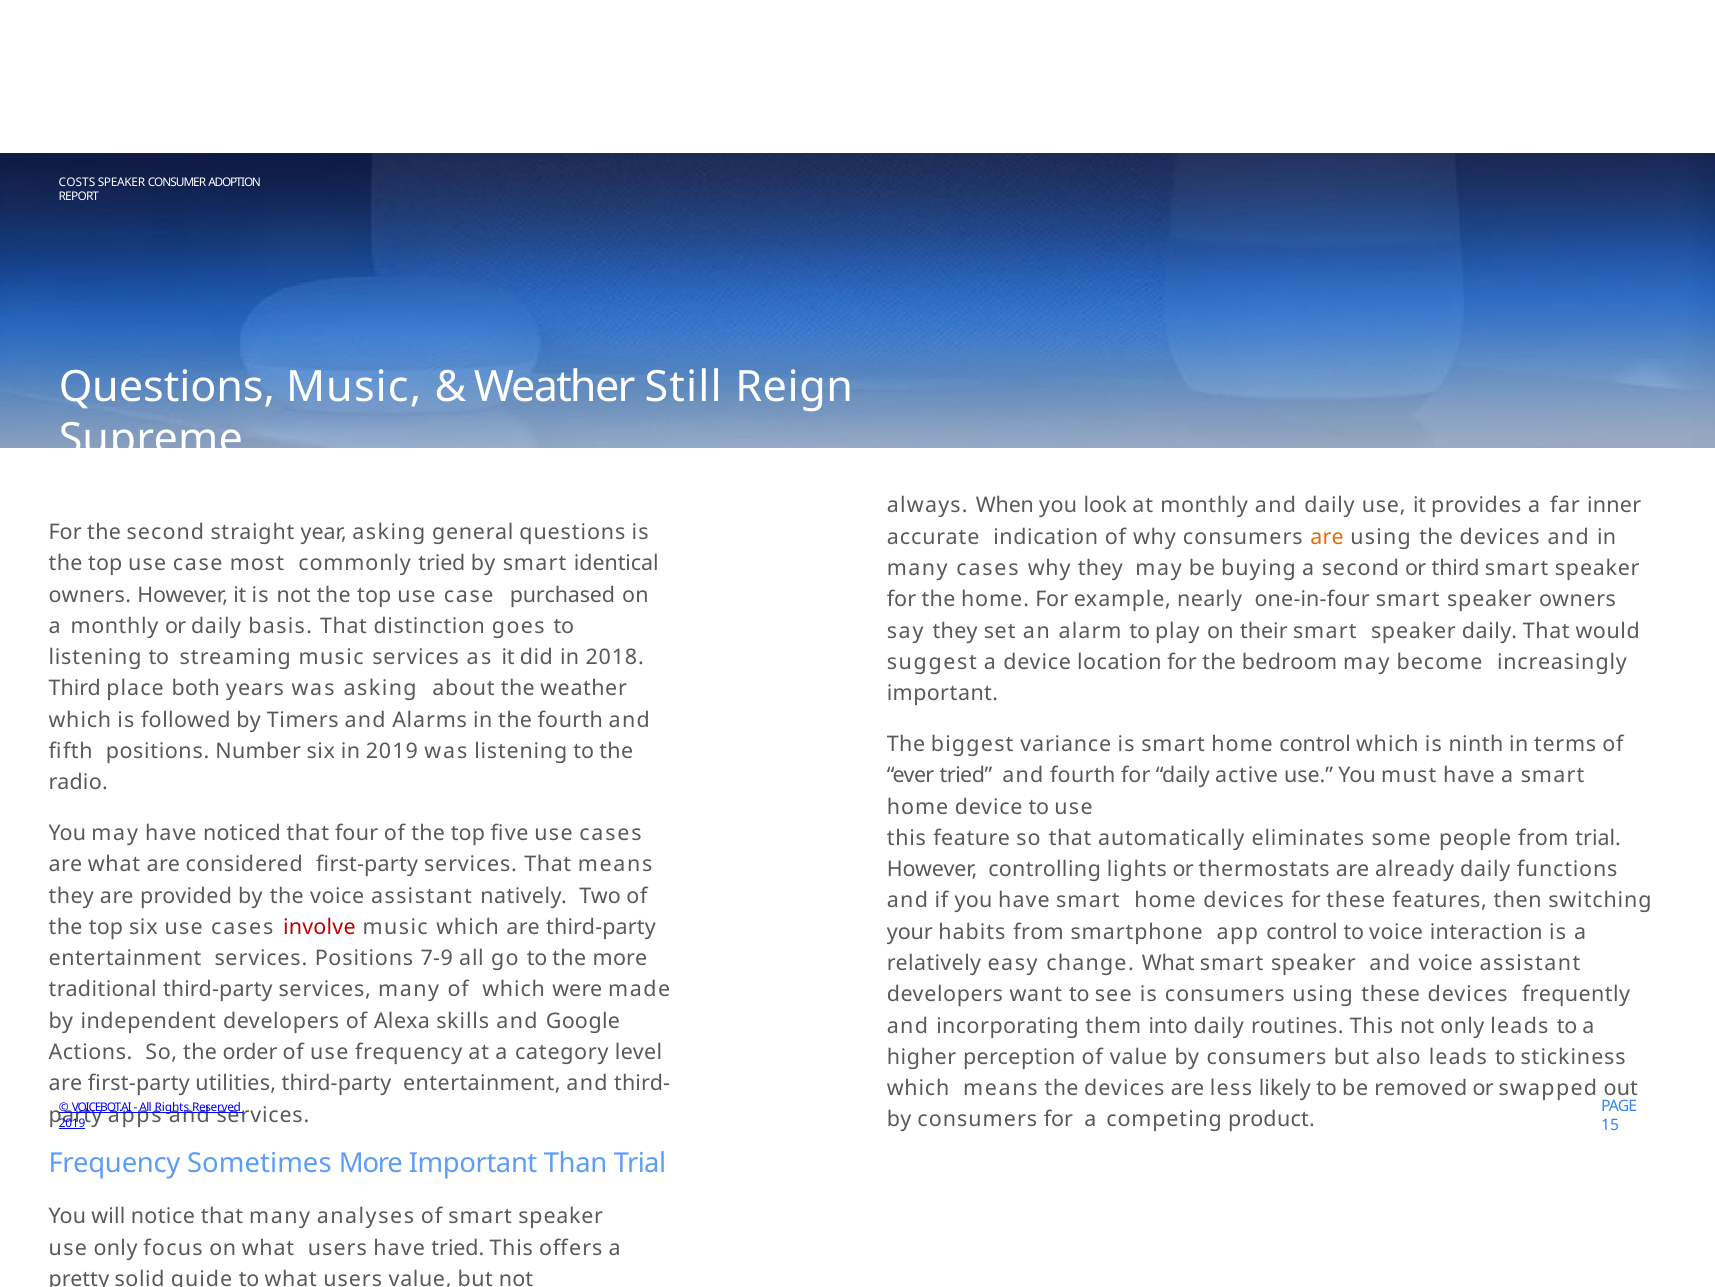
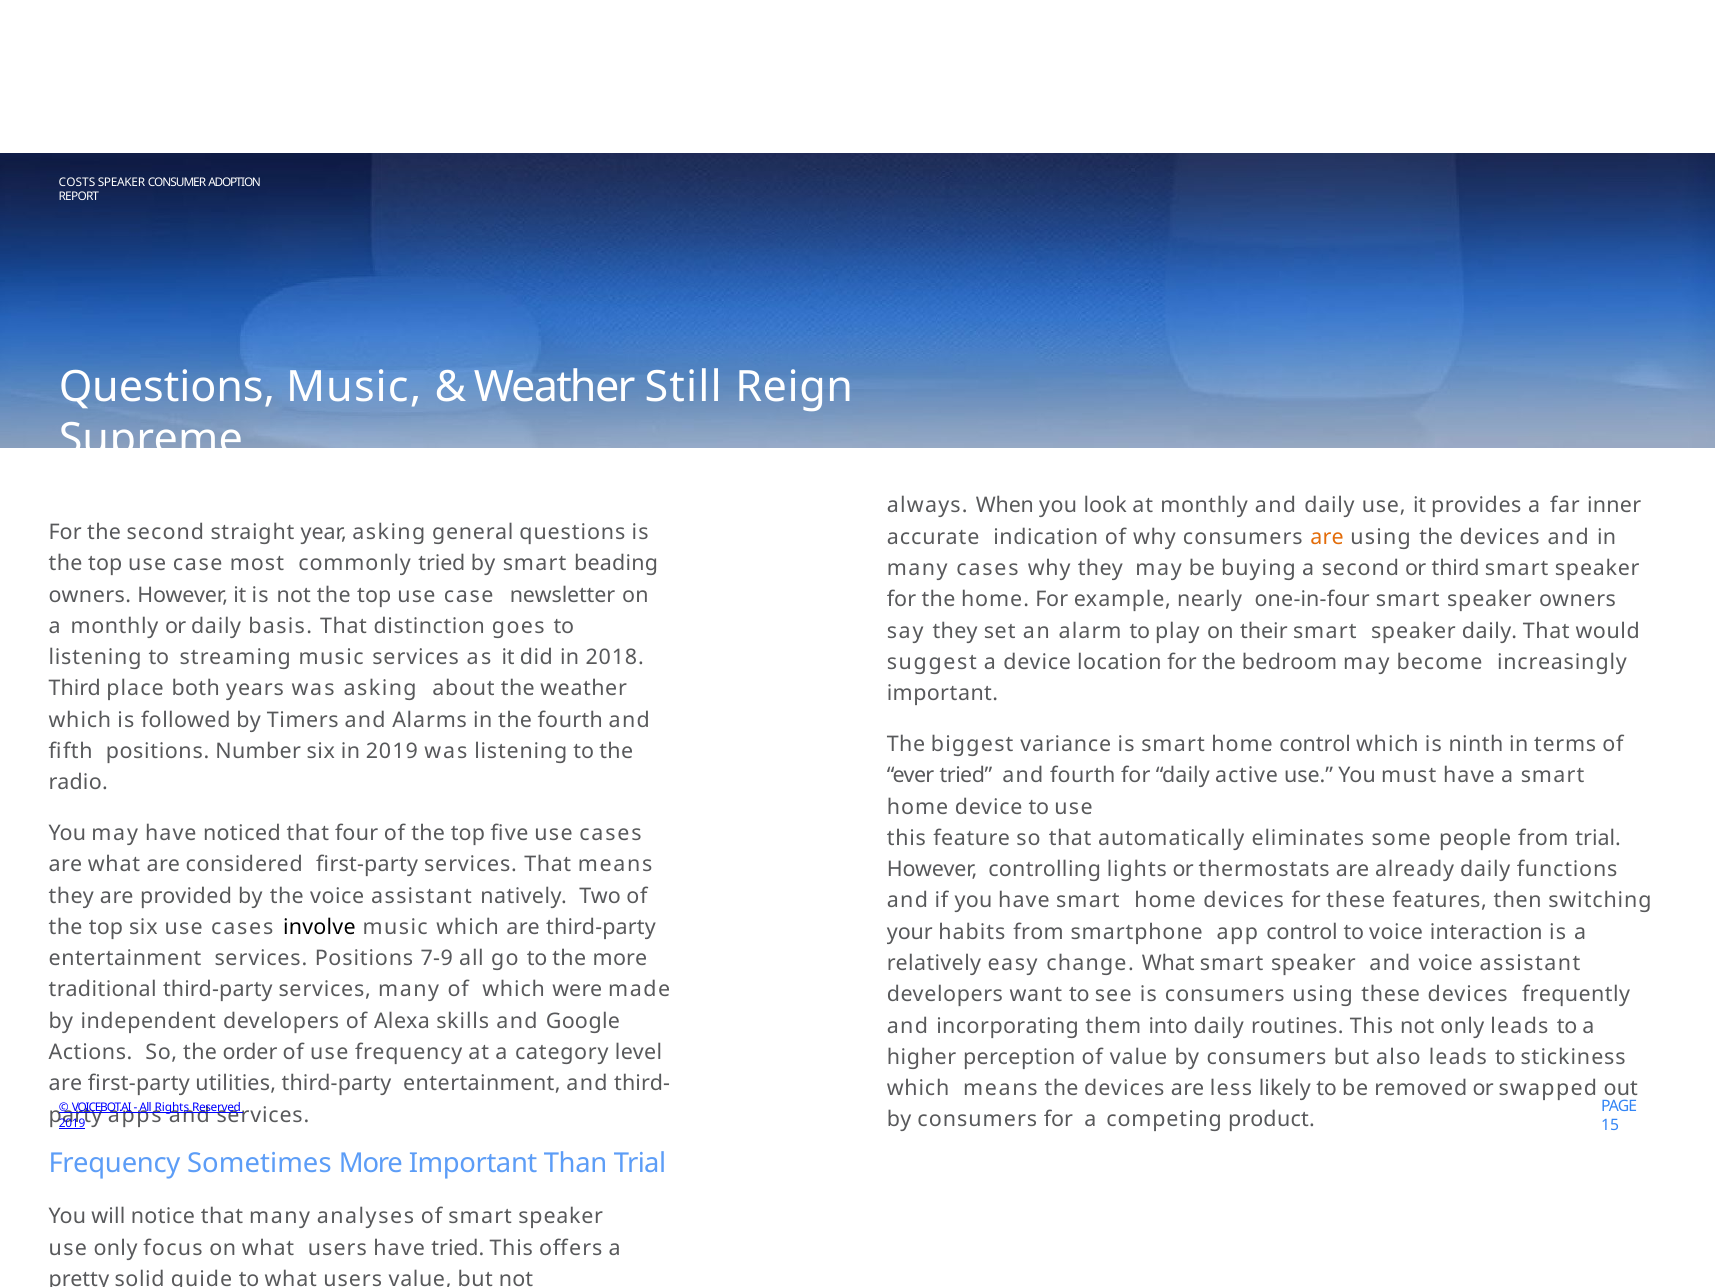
identical: identical -> beading
purchased: purchased -> newsletter
involve colour: red -> black
